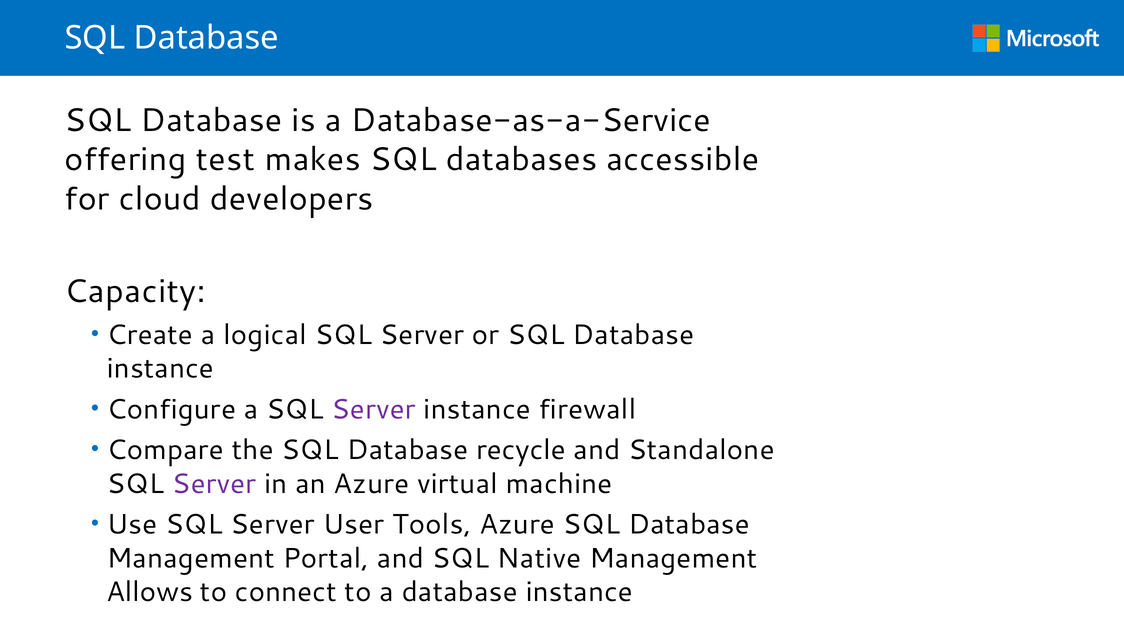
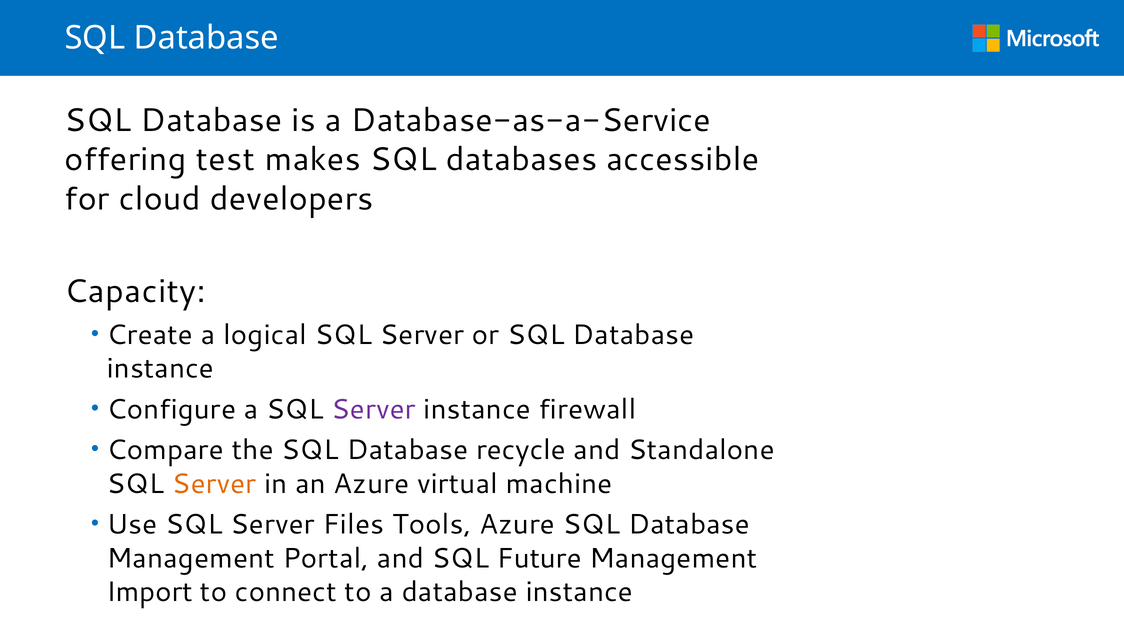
Server at (214, 484) colour: purple -> orange
User: User -> Files
Native: Native -> Future
Allows: Allows -> Import
